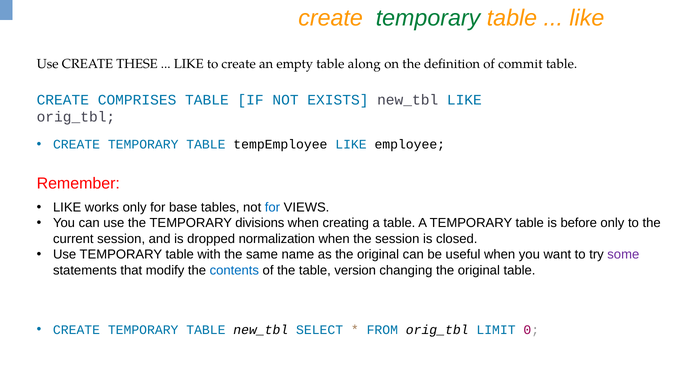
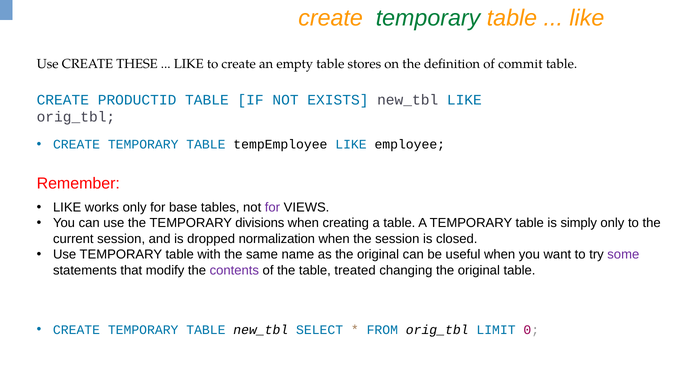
along: along -> stores
COMPRISES: COMPRISES -> PRODUCTID
for at (272, 208) colour: blue -> purple
before: before -> simply
contents colour: blue -> purple
version: version -> treated
